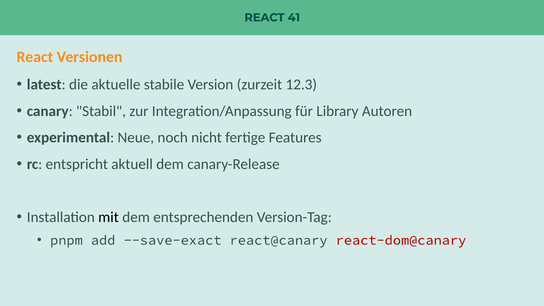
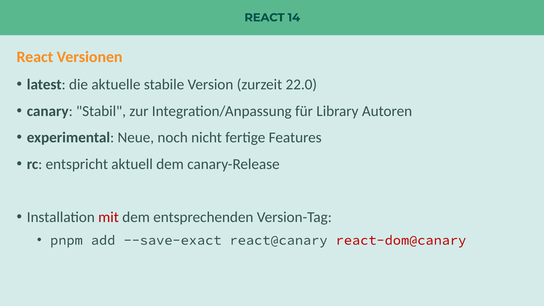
41: 41 -> 14
12.3: 12.3 -> 22.0
mit colour: black -> red
